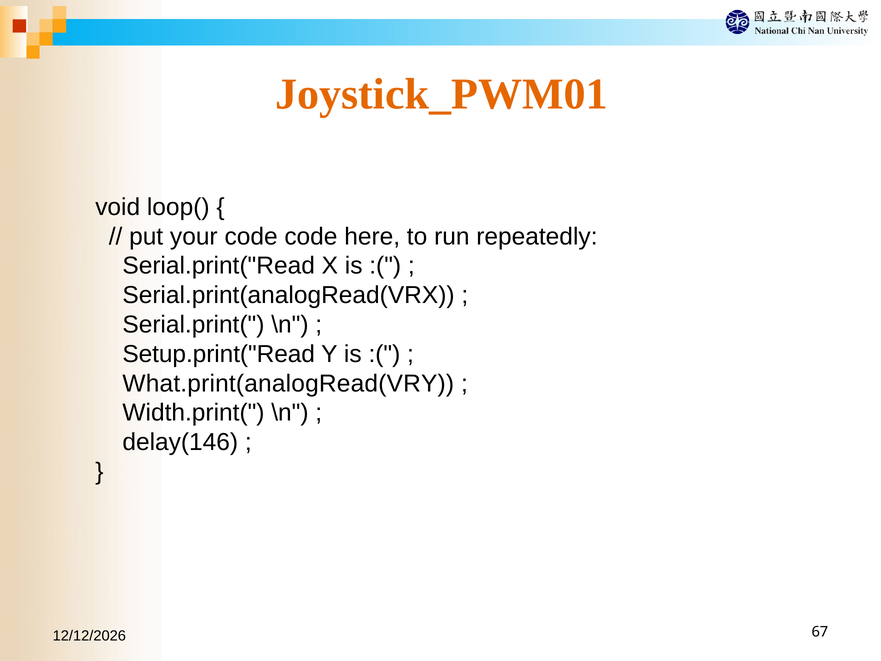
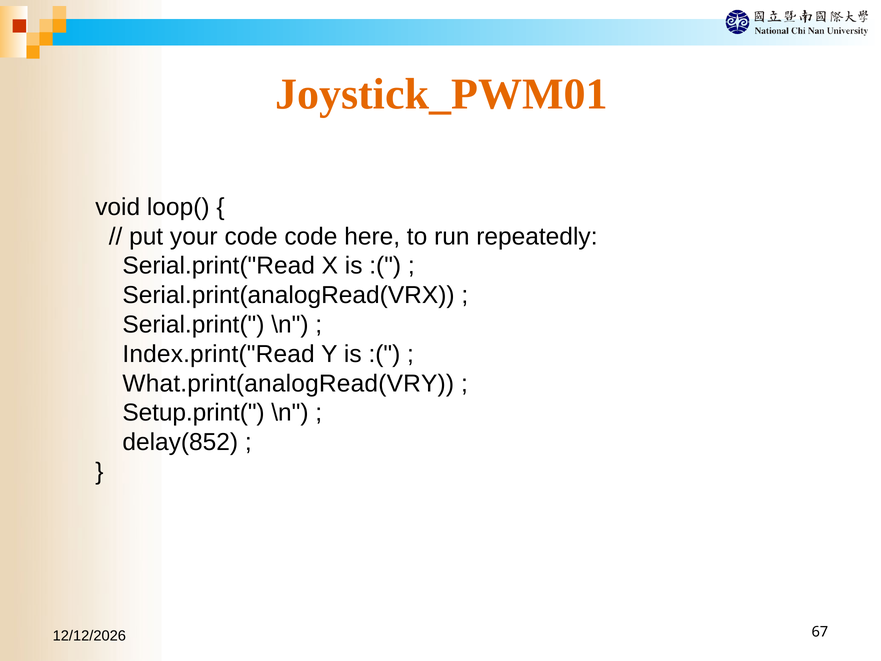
Setup.print("Read: Setup.print("Read -> Index.print("Read
Width.print(: Width.print( -> Setup.print(
delay(146: delay(146 -> delay(852
